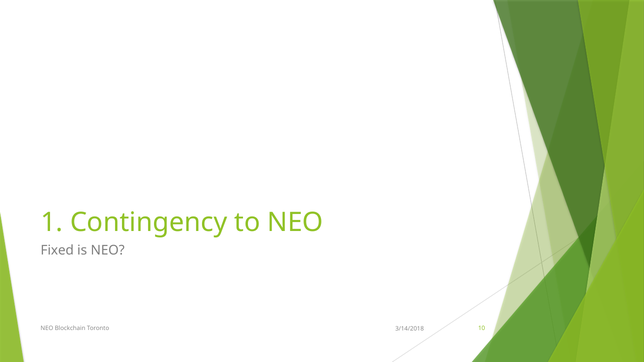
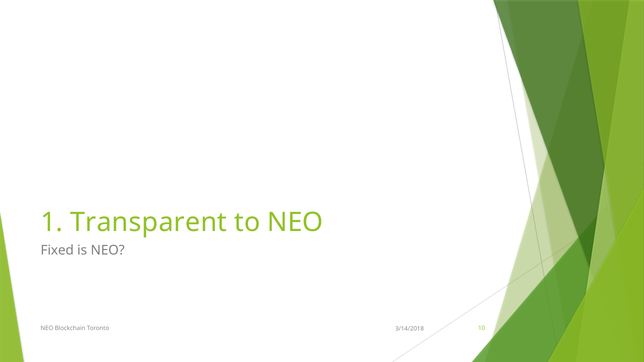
Contingency: Contingency -> Transparent
